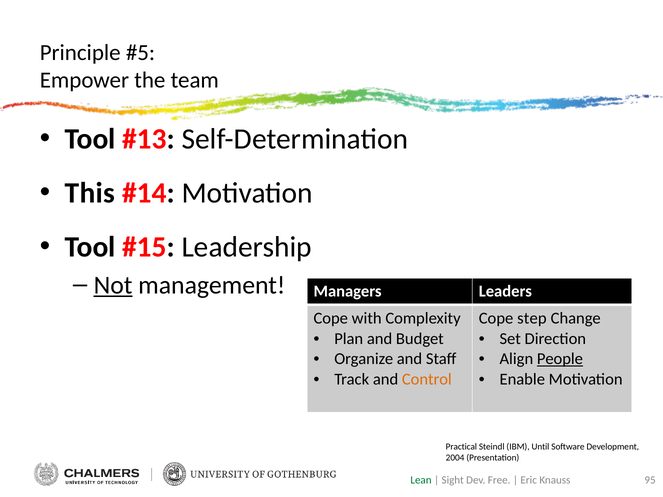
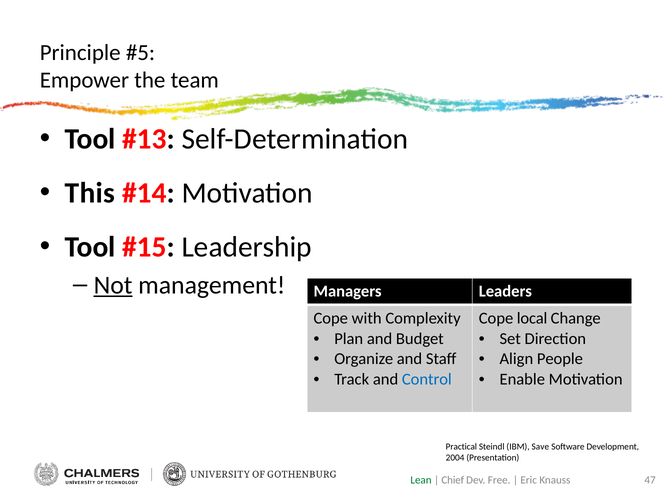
step: step -> local
People underline: present -> none
Control colour: orange -> blue
Until: Until -> Save
Sight: Sight -> Chief
95: 95 -> 47
